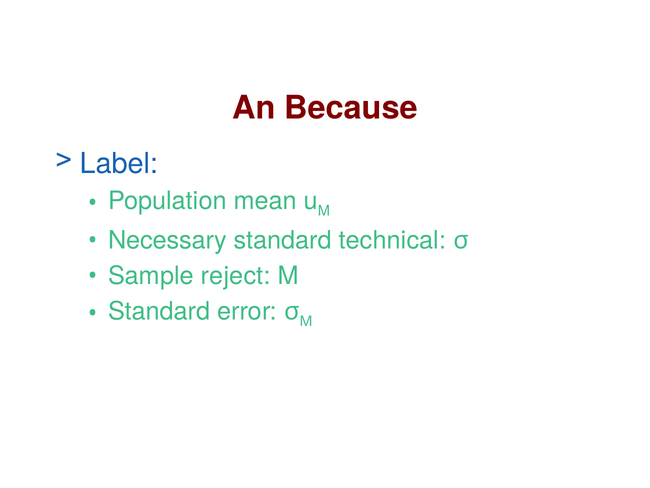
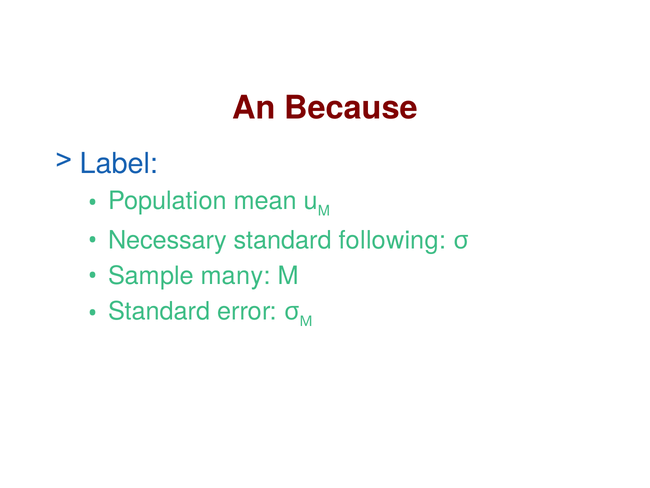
technical: technical -> following
reject: reject -> many
